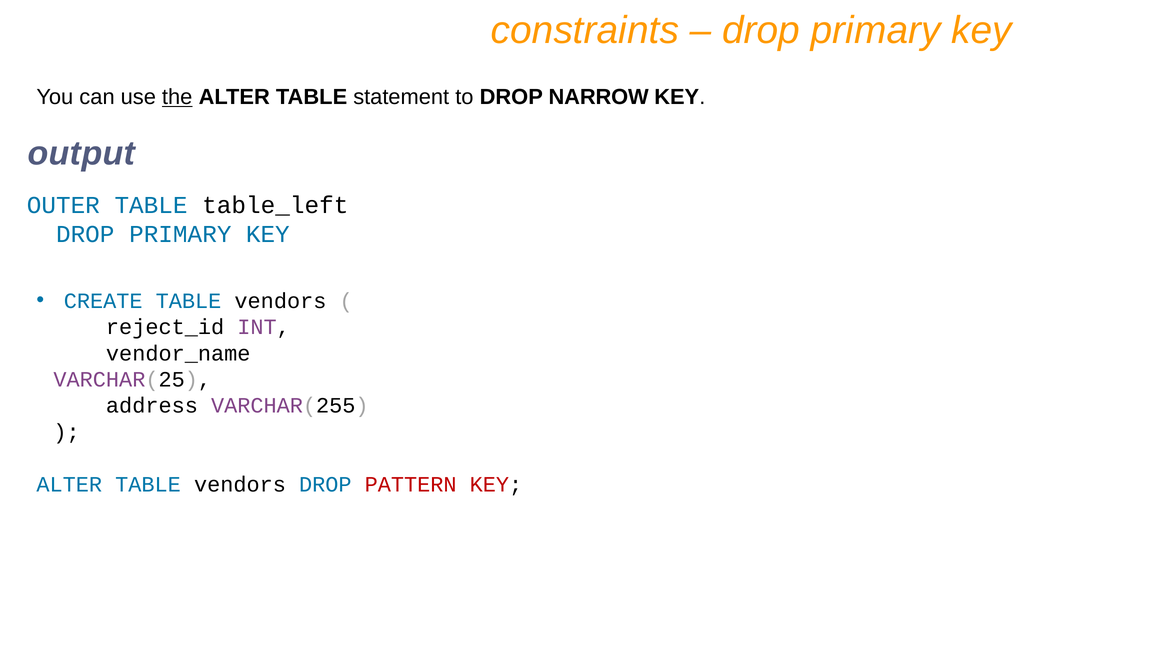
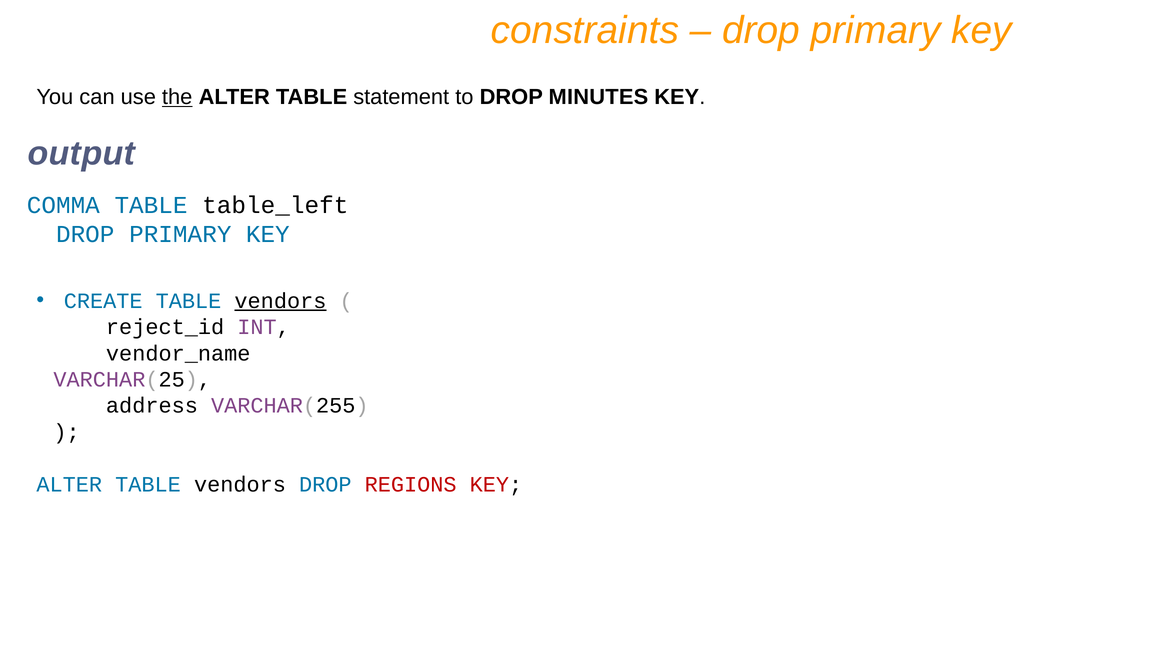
NARROW: NARROW -> MINUTES
OUTER: OUTER -> COMMA
vendors at (280, 301) underline: none -> present
PATTERN: PATTERN -> REGIONS
